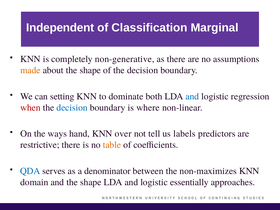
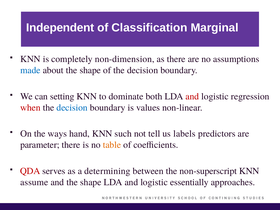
non-generative: non-generative -> non-dimension
made colour: orange -> blue
and at (192, 96) colour: blue -> red
where: where -> values
over: over -> such
restrictive: restrictive -> parameter
QDA colour: blue -> red
denominator: denominator -> determining
non-maximizes: non-maximizes -> non-superscript
domain: domain -> assume
